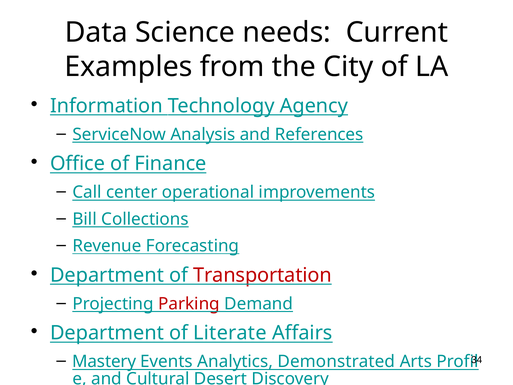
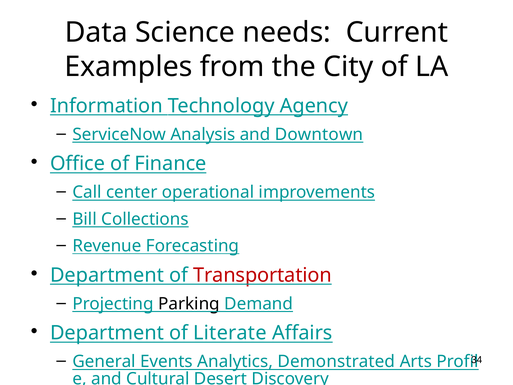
References: References -> Downtown
Parking colour: red -> black
Mastery: Mastery -> General
